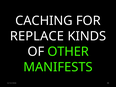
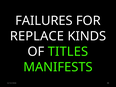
CACHING: CACHING -> FAILURES
OTHER: OTHER -> TITLES
